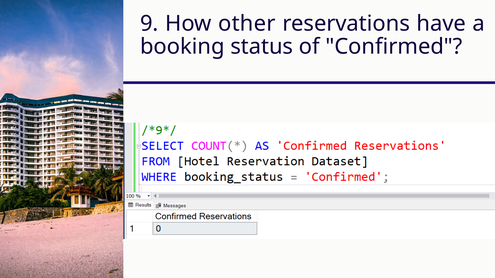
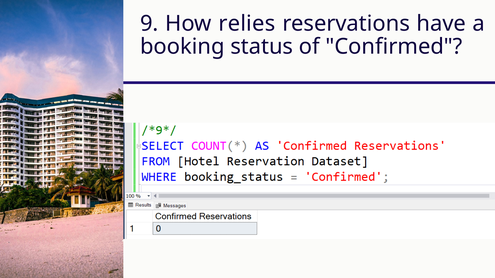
other: other -> relies
